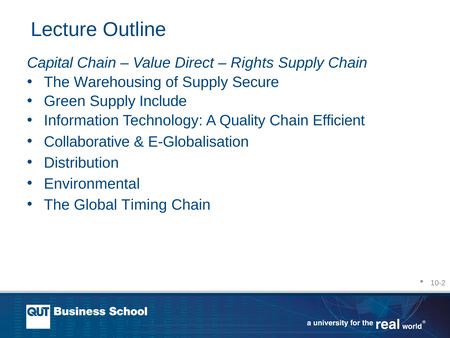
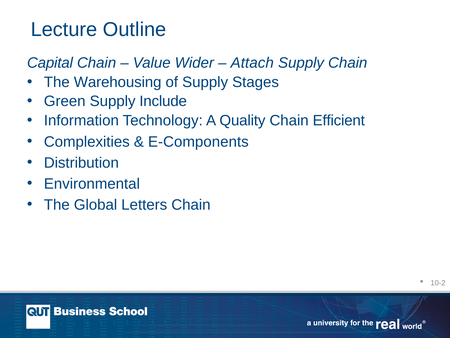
Direct: Direct -> Wider
Rights: Rights -> Attach
Secure: Secure -> Stages
Collaborative: Collaborative -> Complexities
E-Globalisation: E-Globalisation -> E-Components
Timing: Timing -> Letters
